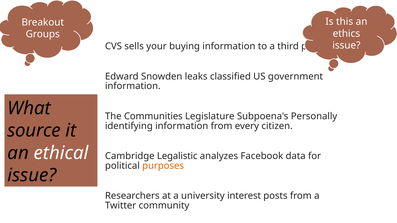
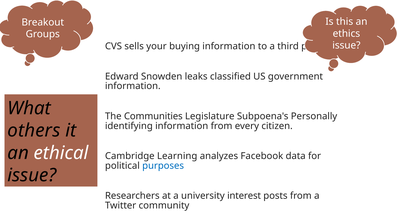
source: source -> others
Legalistic: Legalistic -> Learning
purposes colour: orange -> blue
